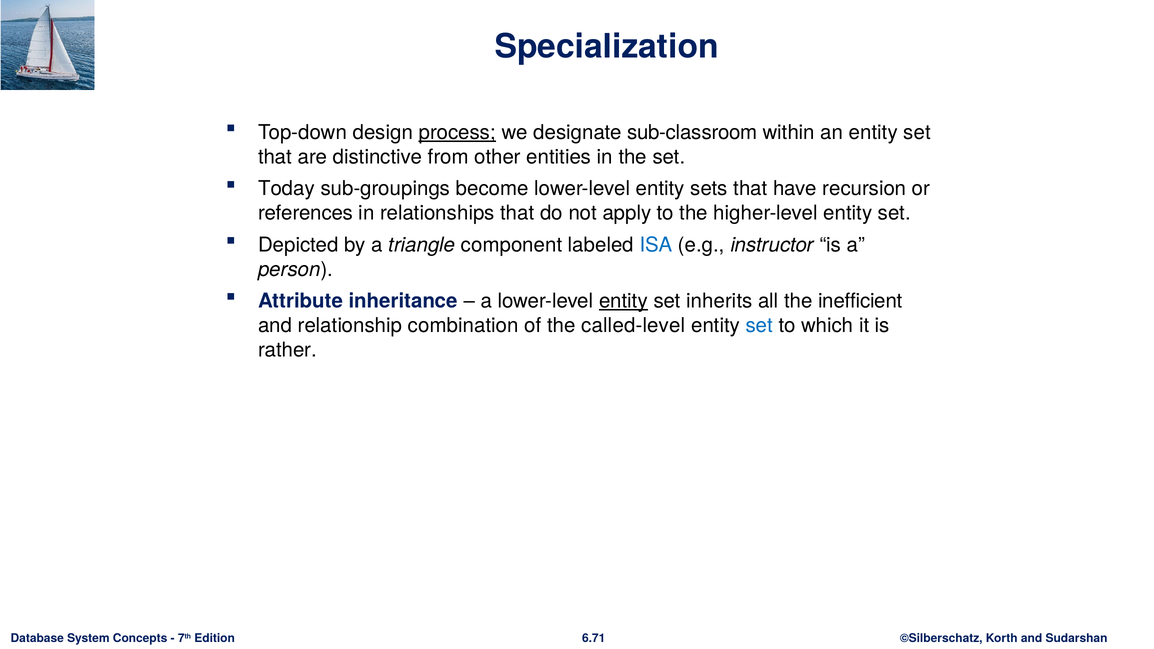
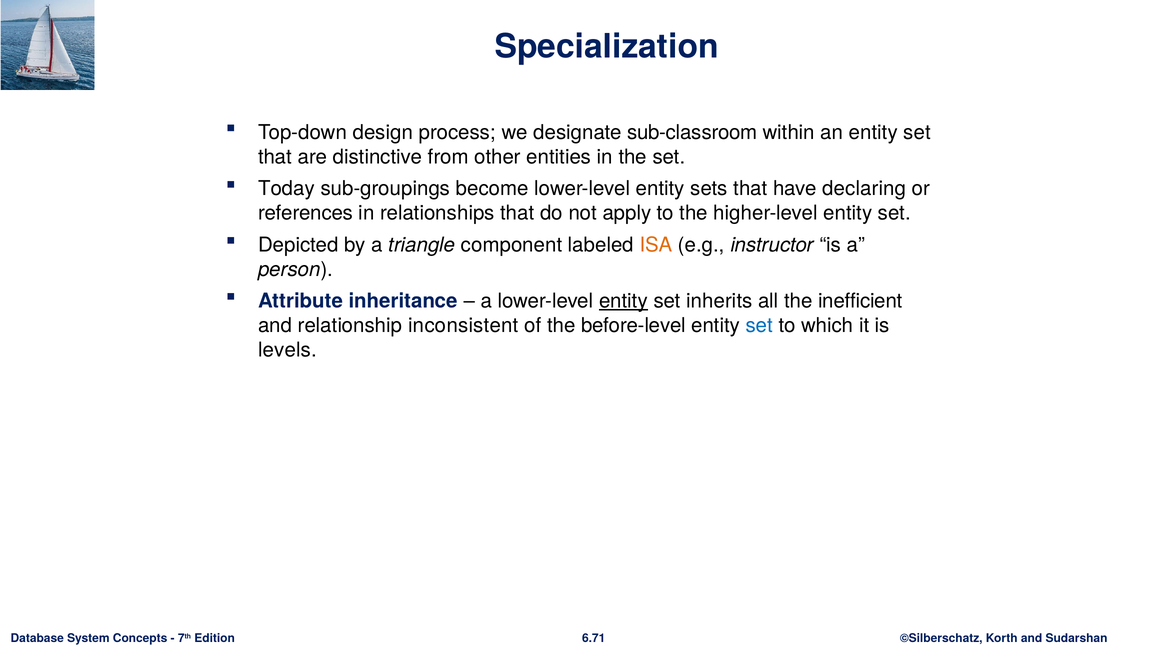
process underline: present -> none
recursion: recursion -> declaring
ISA colour: blue -> orange
combination: combination -> inconsistent
called-level: called-level -> before-level
rather: rather -> levels
